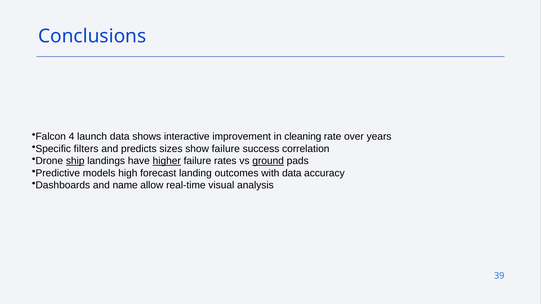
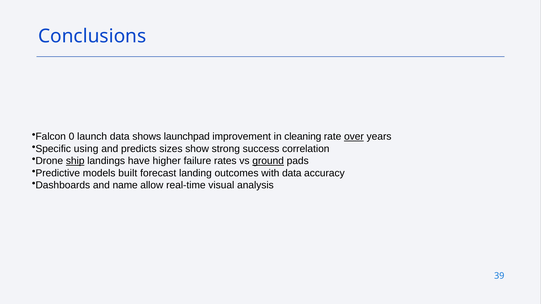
4: 4 -> 0
interactive: interactive -> launchpad
over underline: none -> present
filters: filters -> using
show failure: failure -> strong
higher underline: present -> none
high: high -> built
